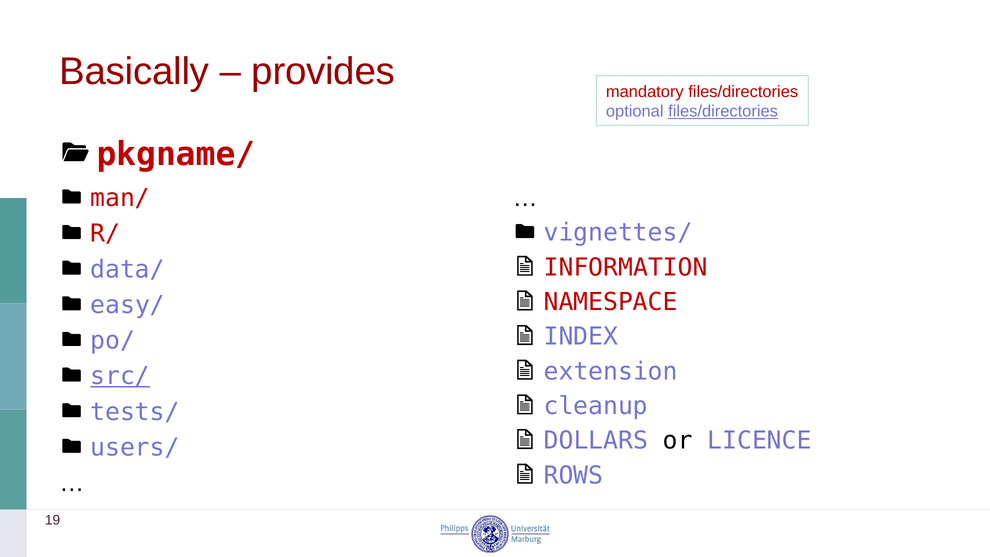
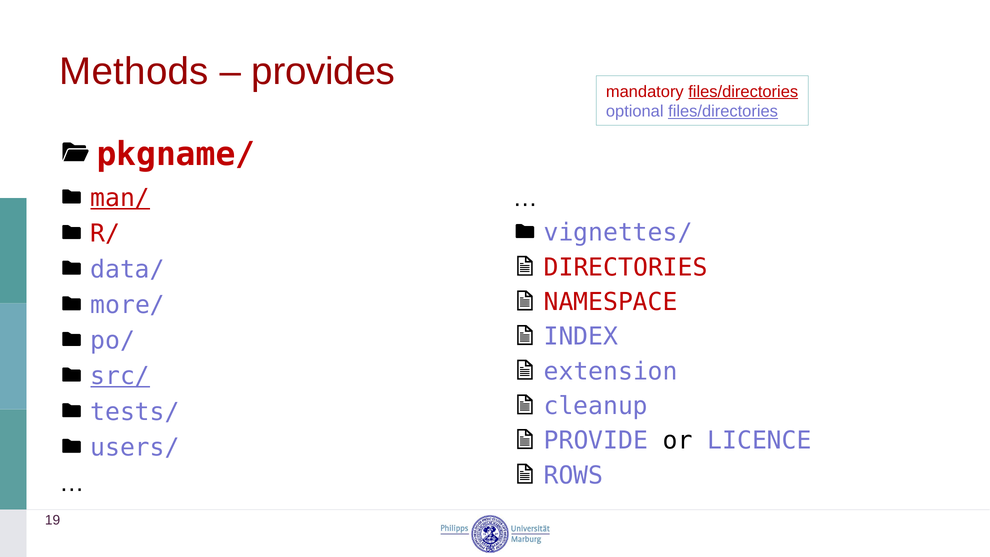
Basically: Basically -> Methods
files/directories at (743, 92) underline: none -> present
man/ underline: none -> present
INFORMATION: INFORMATION -> DIRECTORIES
easy/: easy/ -> more/
DOLLARS: DOLLARS -> PROVIDE
